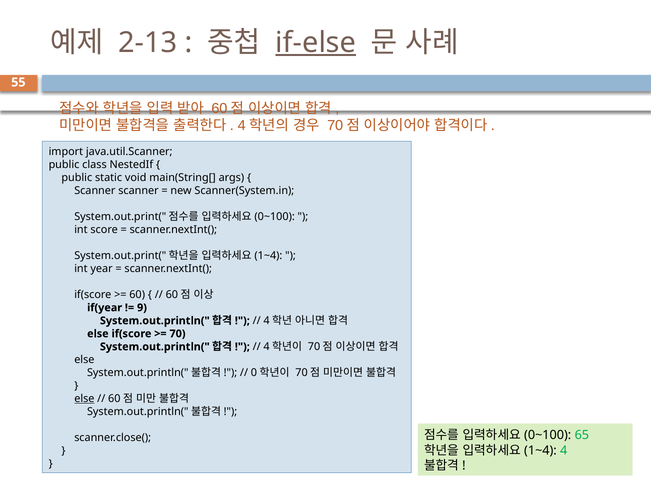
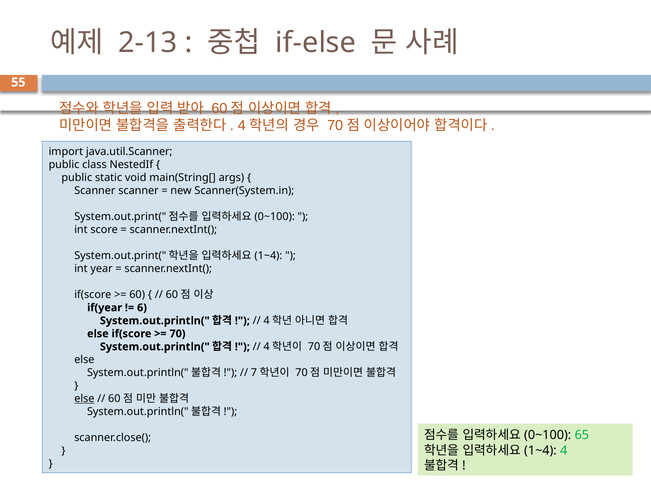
if-else underline: present -> none
9: 9 -> 6
0: 0 -> 7
